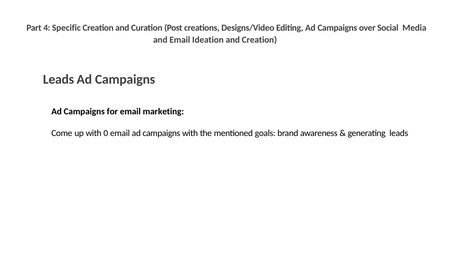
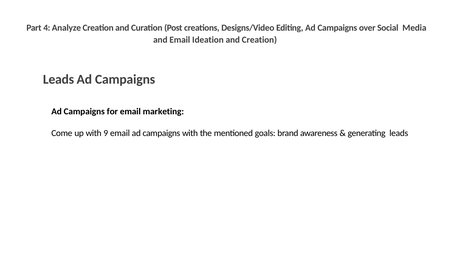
Specific: Specific -> Analyze
0: 0 -> 9
